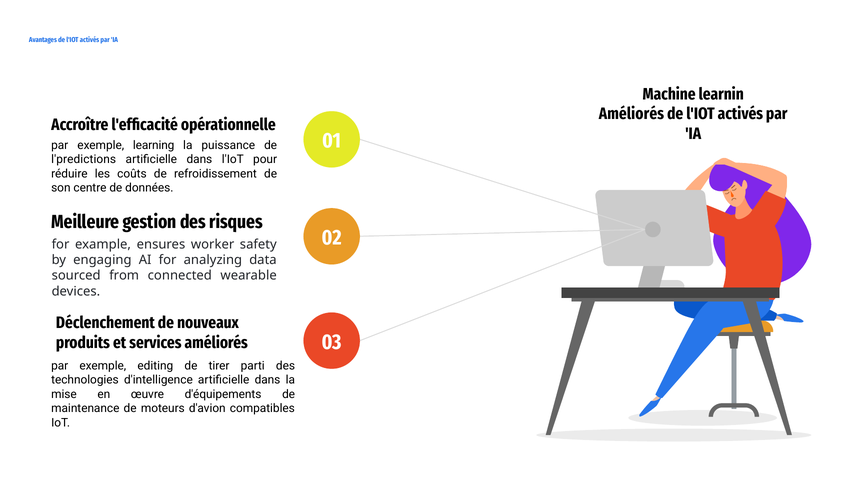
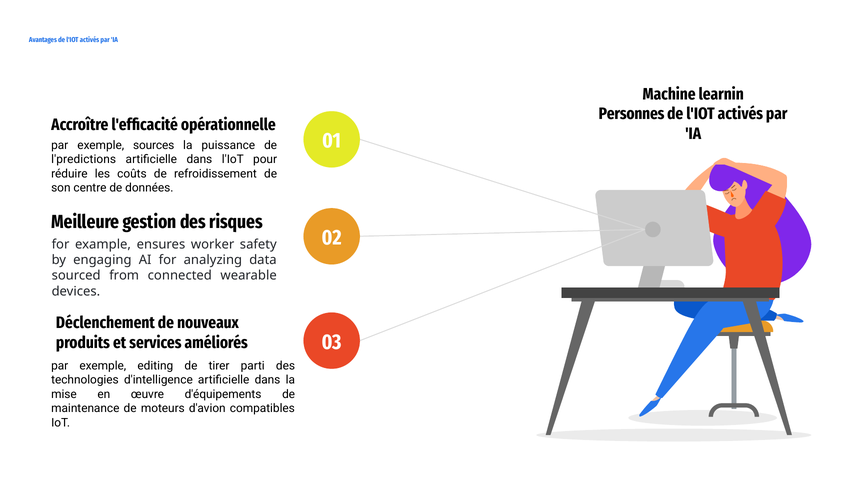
Améliorés at (631, 114): Améliorés -> Personnes
learning: learning -> sources
